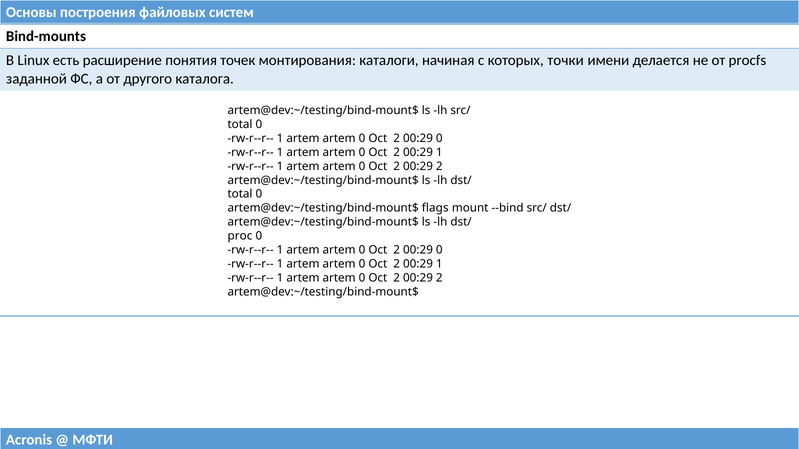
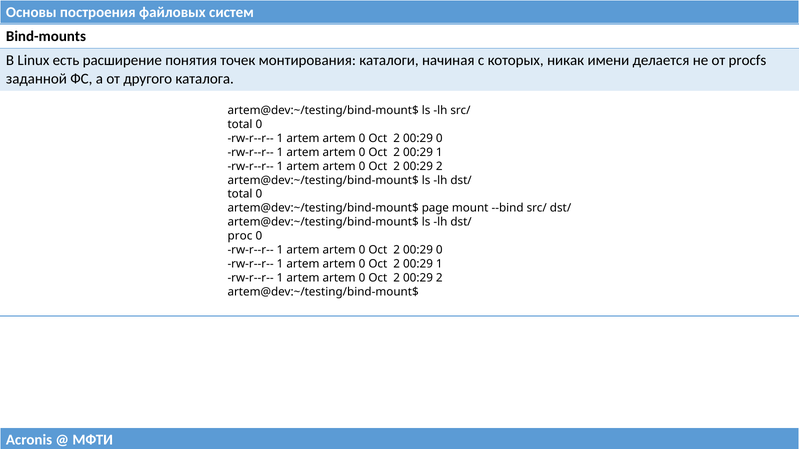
точки: точки -> никак
flags: flags -> page
